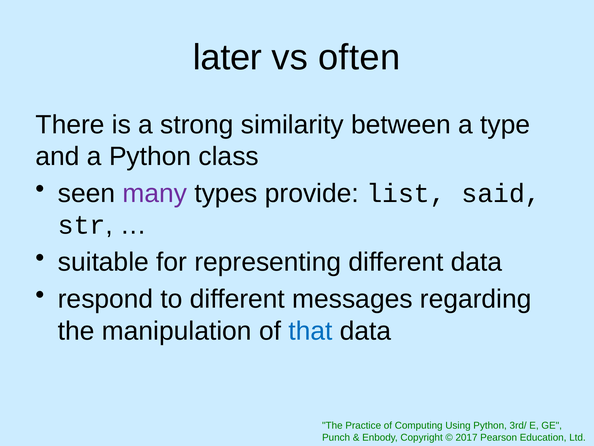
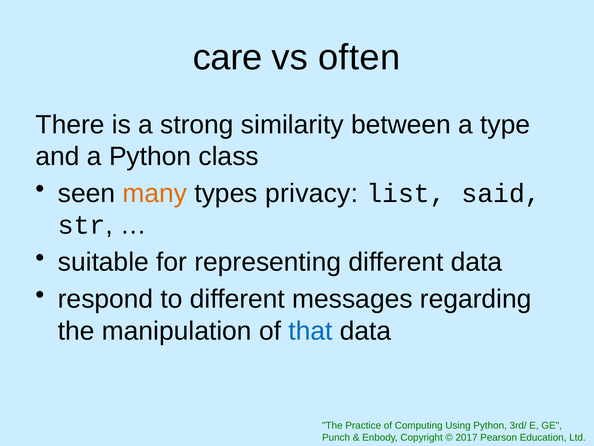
later: later -> care
many colour: purple -> orange
provide: provide -> privacy
